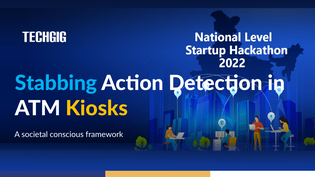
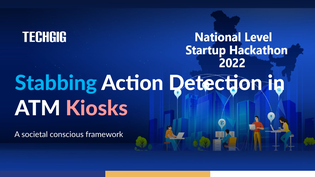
Kiosks colour: yellow -> pink
